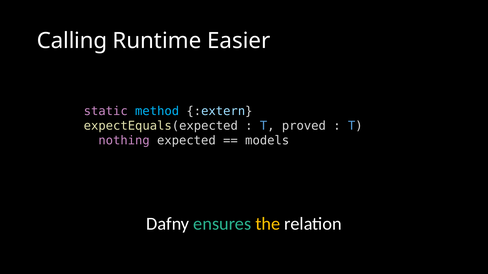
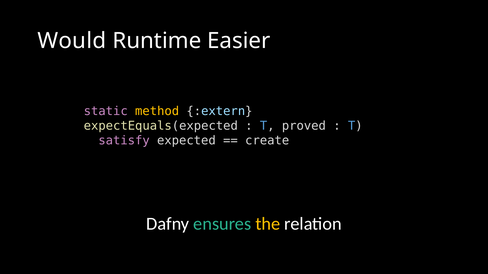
Calling: Calling -> Would
method colour: light blue -> yellow
nothing: nothing -> satisfy
models: models -> create
